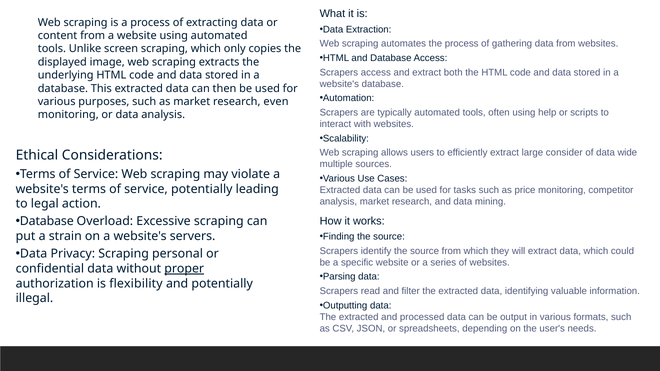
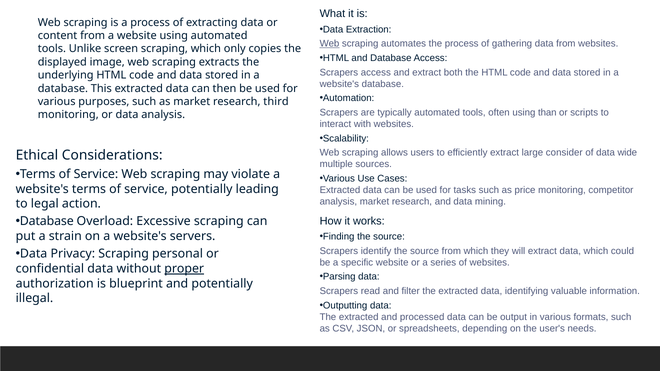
Web at (329, 44) underline: none -> present
even: even -> third
help: help -> than
flexibility: flexibility -> blueprint
